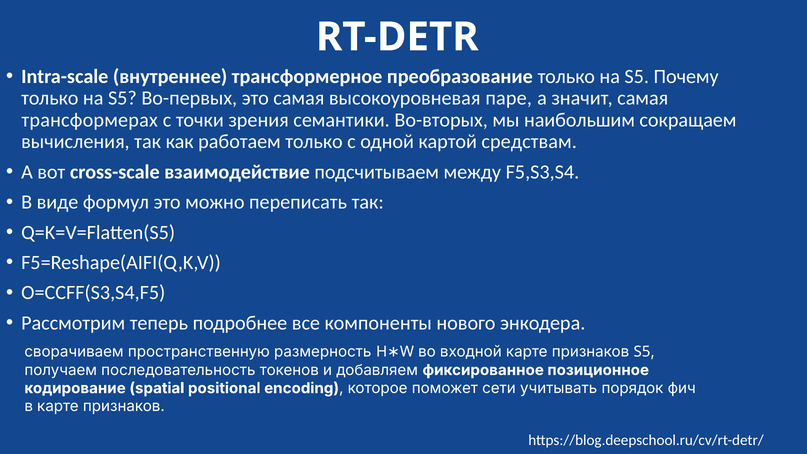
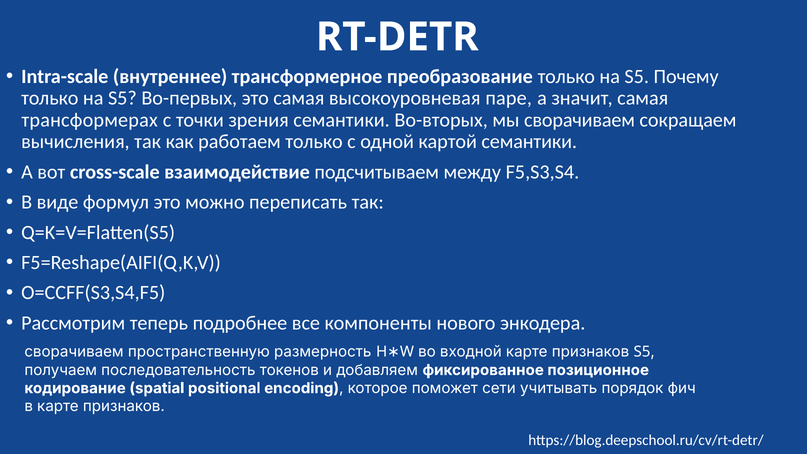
мы наибольшим: наибольшим -> сворачиваем
картой средствам: средствам -> семантики
